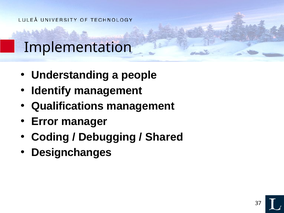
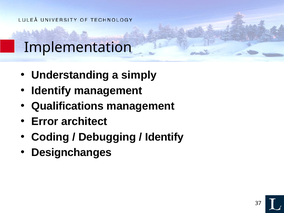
people: people -> simply
manager: manager -> architect
Shared at (164, 137): Shared -> Identify
